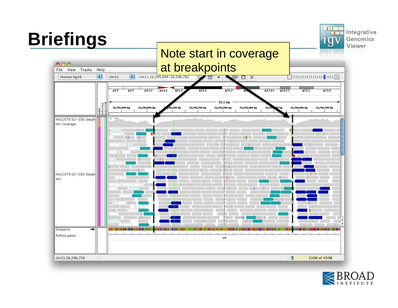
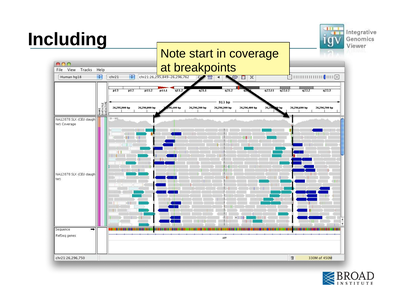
Briefings: Briefings -> Including
